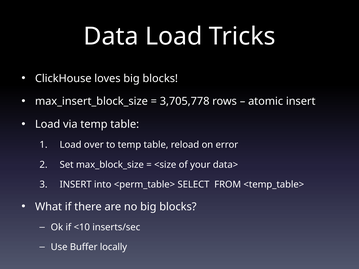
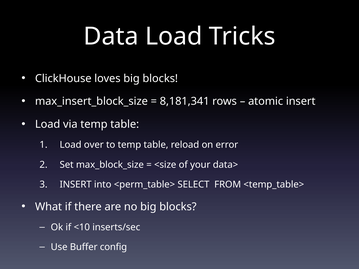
3,705,778: 3,705,778 -> 8,181,341
locally: locally -> config
